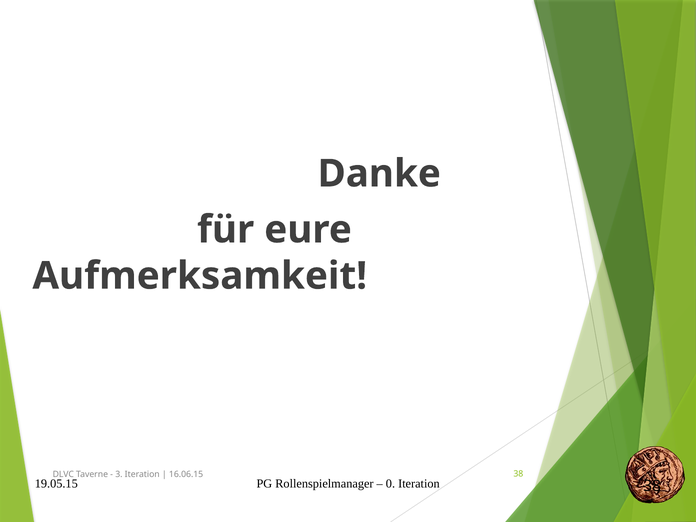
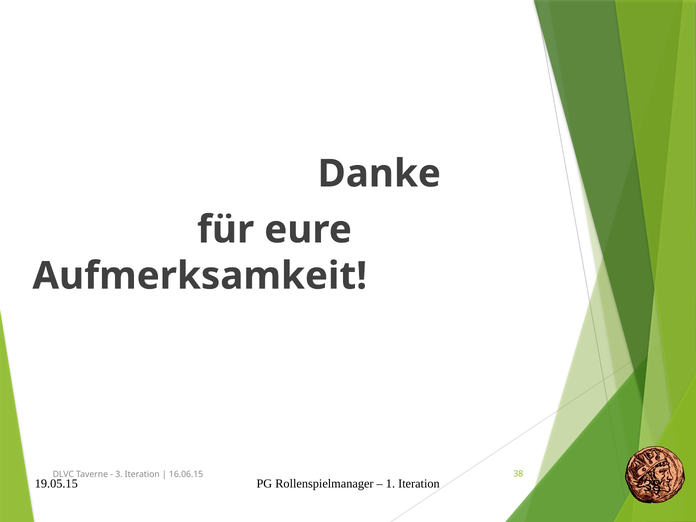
0: 0 -> 1
